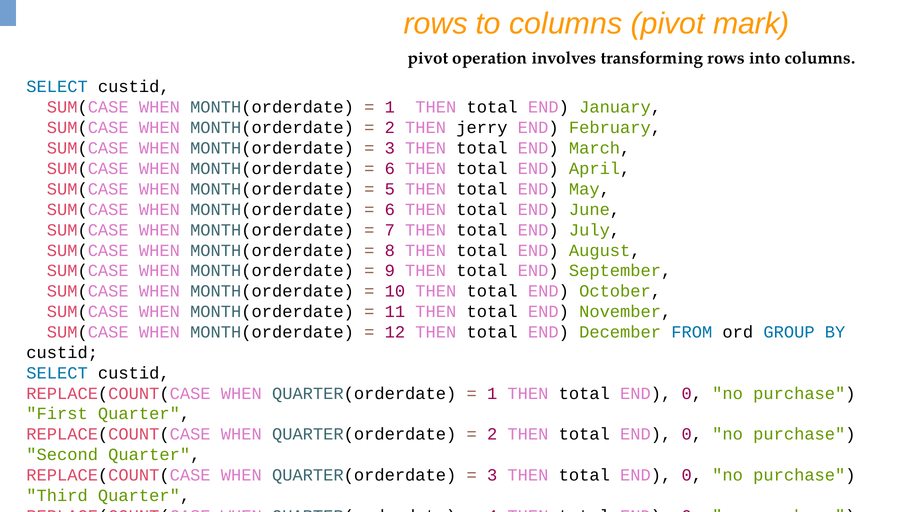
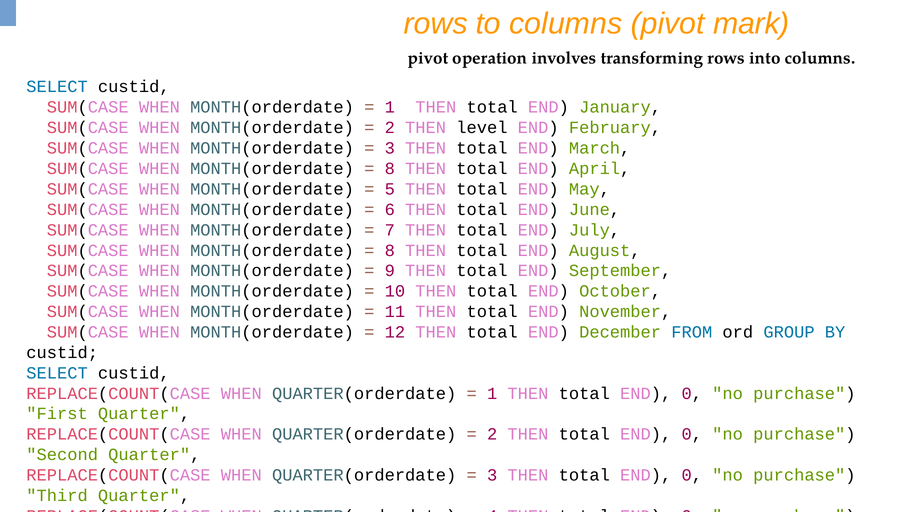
jerry: jerry -> level
6 at (390, 168): 6 -> 8
